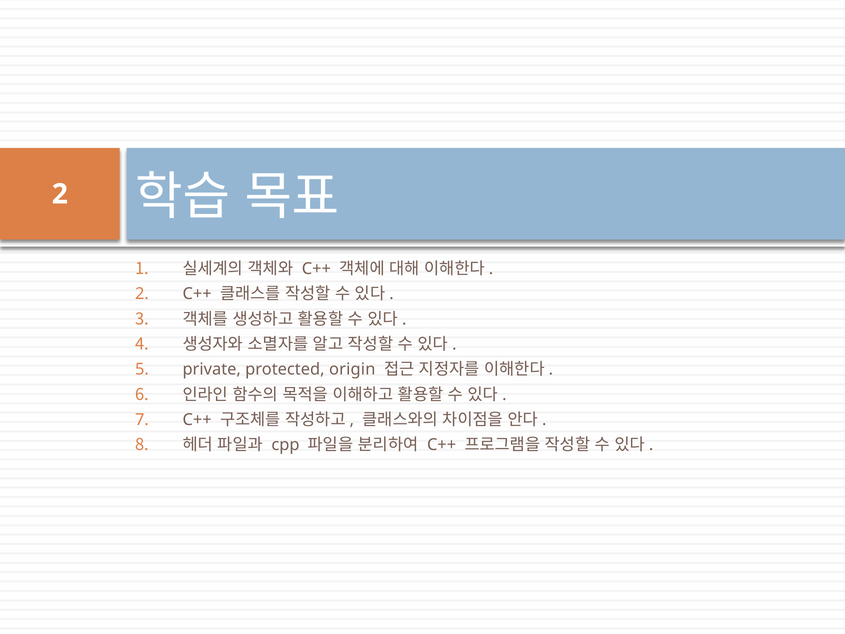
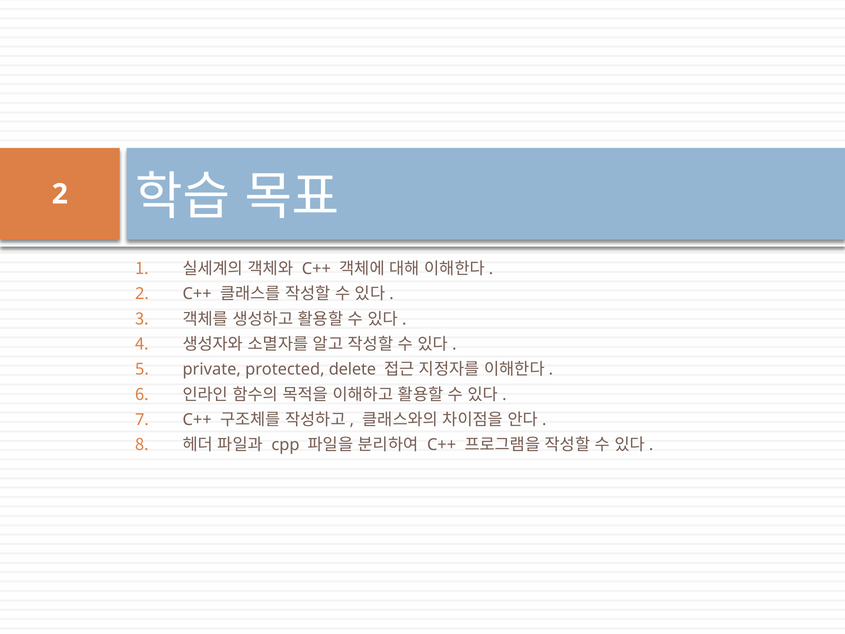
origin: origin -> delete
